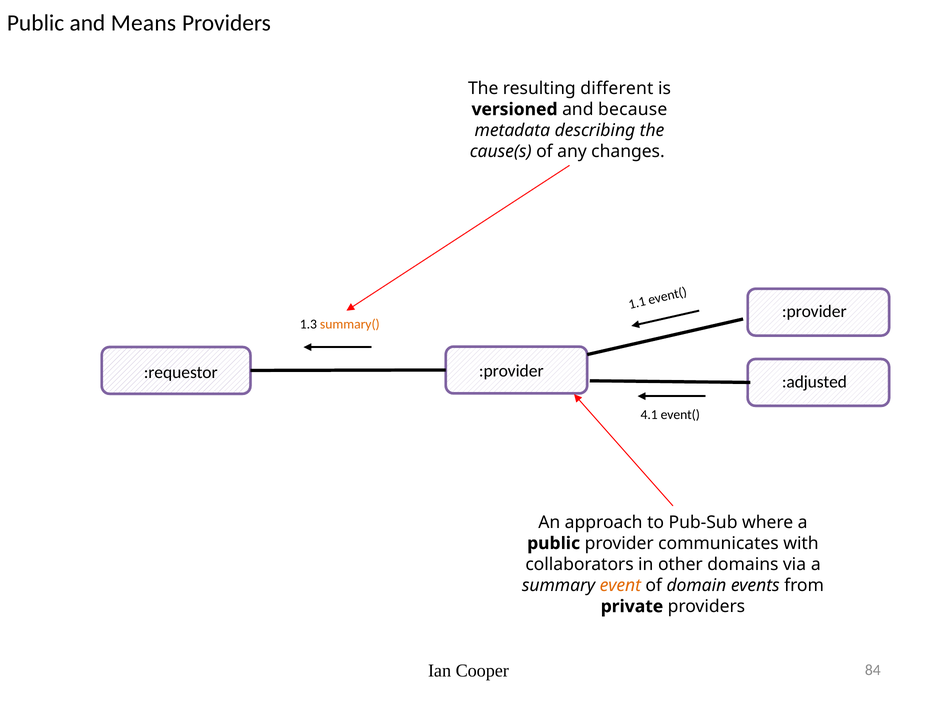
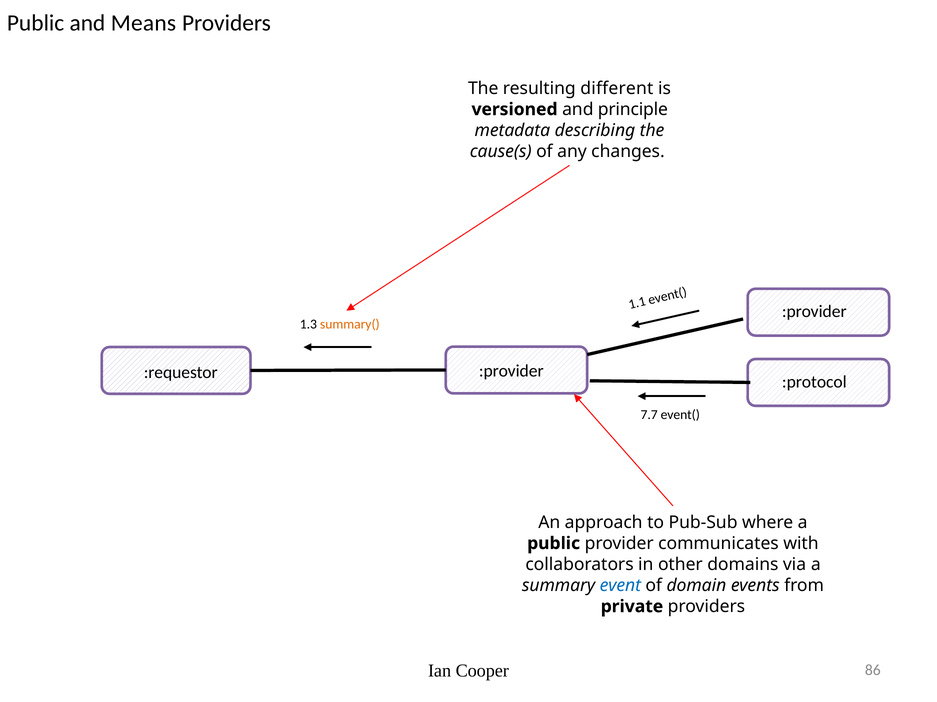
because: because -> principle
:adjusted: :adjusted -> :protocol
4.1: 4.1 -> 7.7
event colour: orange -> blue
84: 84 -> 86
